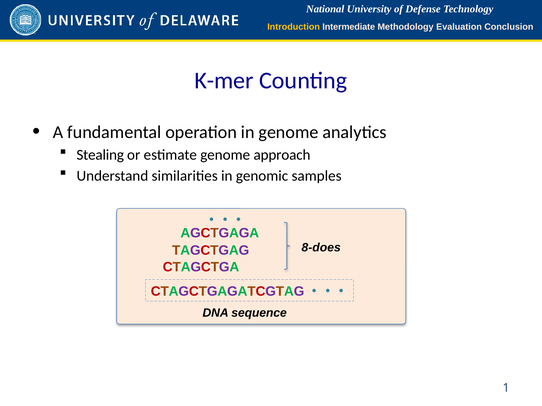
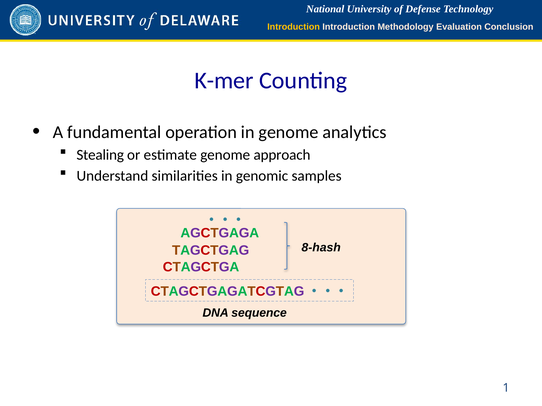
Introduction Intermediate: Intermediate -> Introduction
8-does: 8-does -> 8-hash
